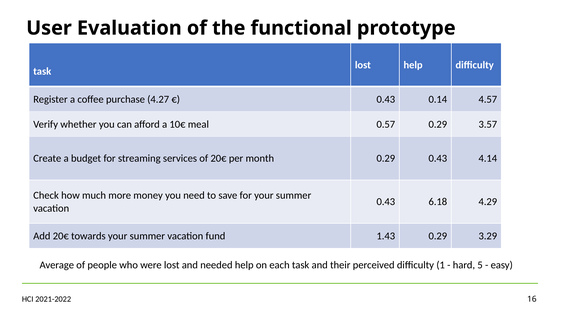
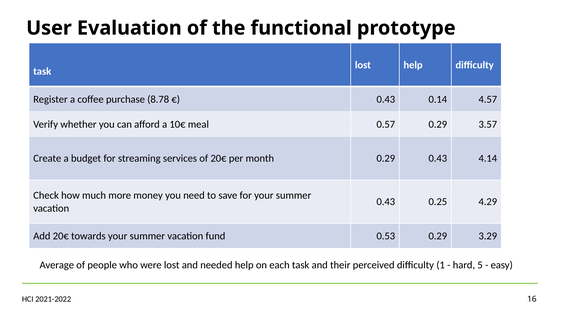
4.27: 4.27 -> 8.78
6.18: 6.18 -> 0.25
1.43: 1.43 -> 0.53
